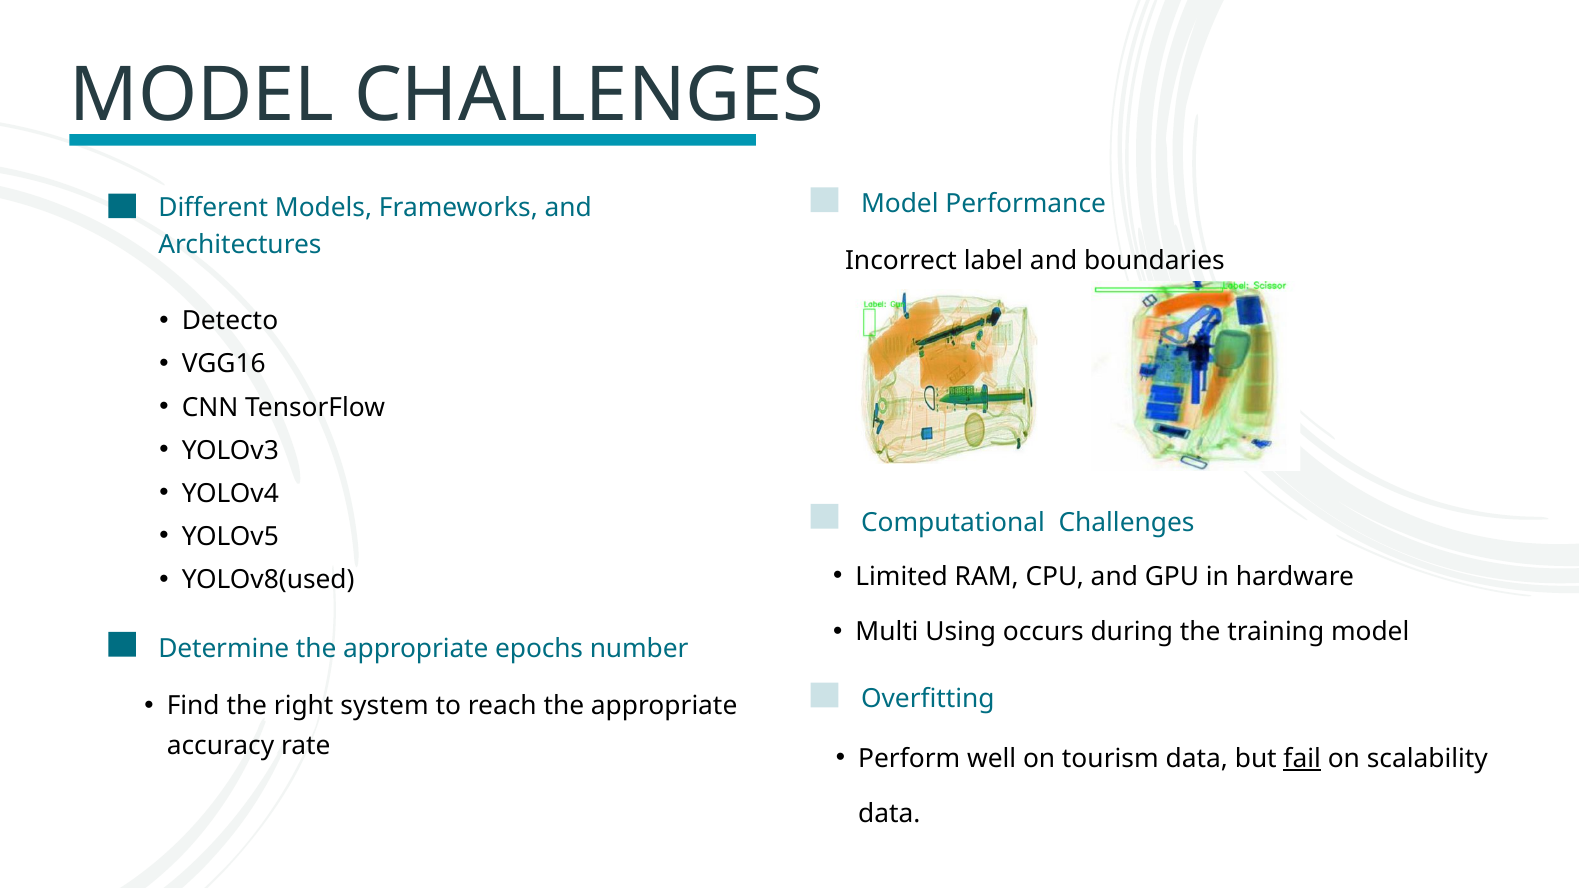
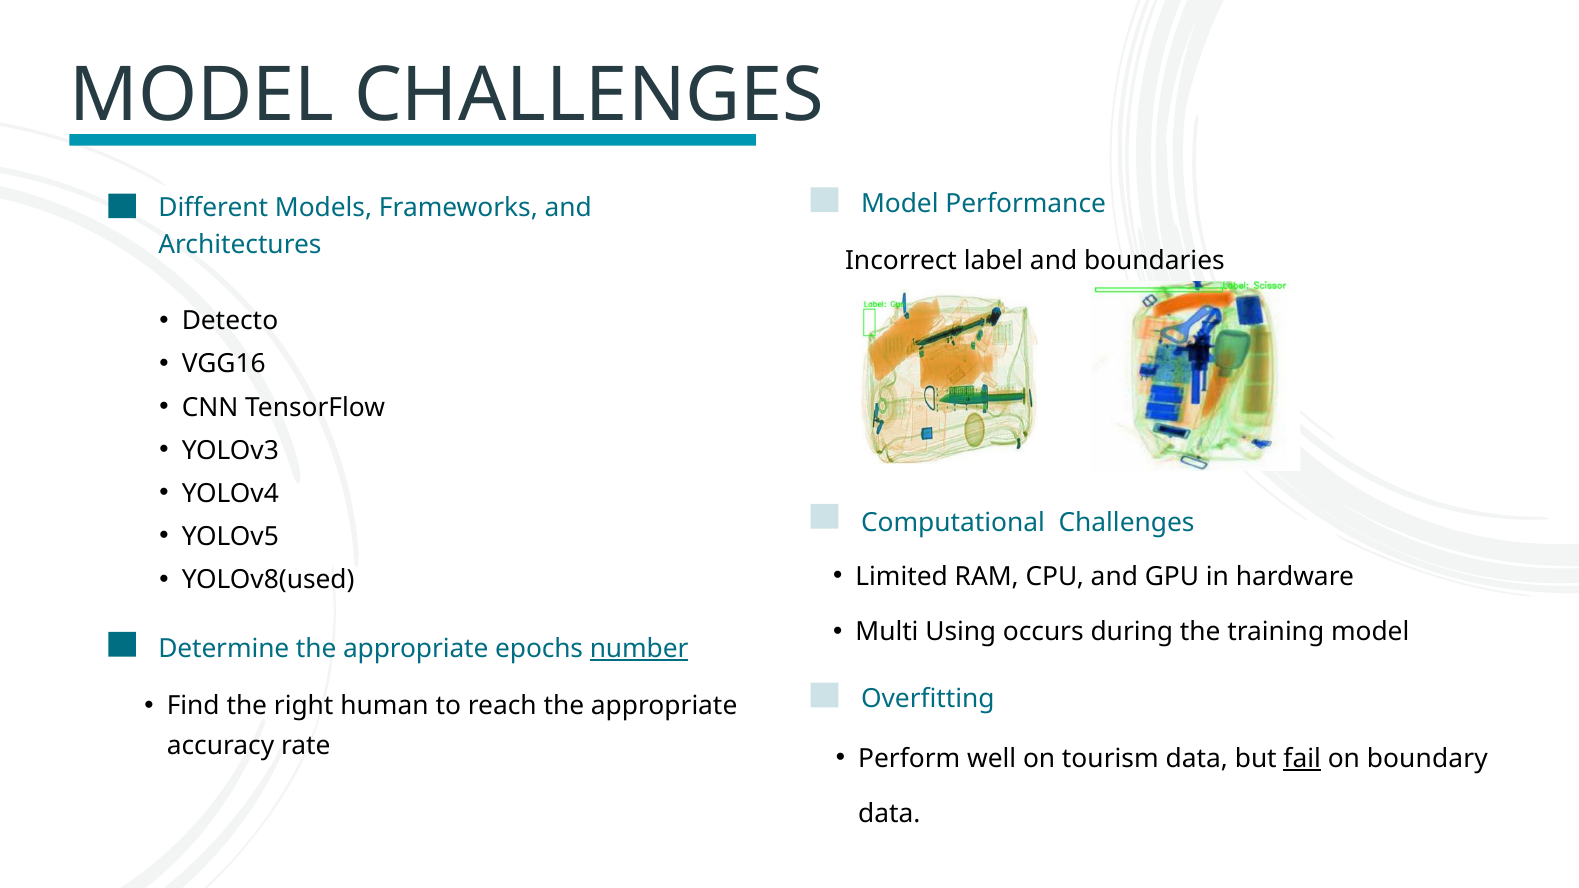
number underline: none -> present
system: system -> human
scalability: scalability -> boundary
